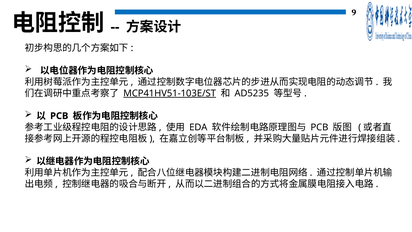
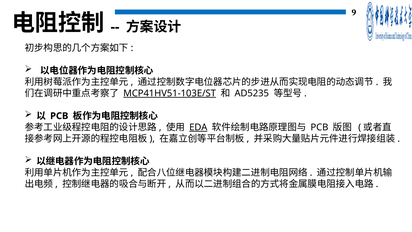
EDA underline: none -> present
